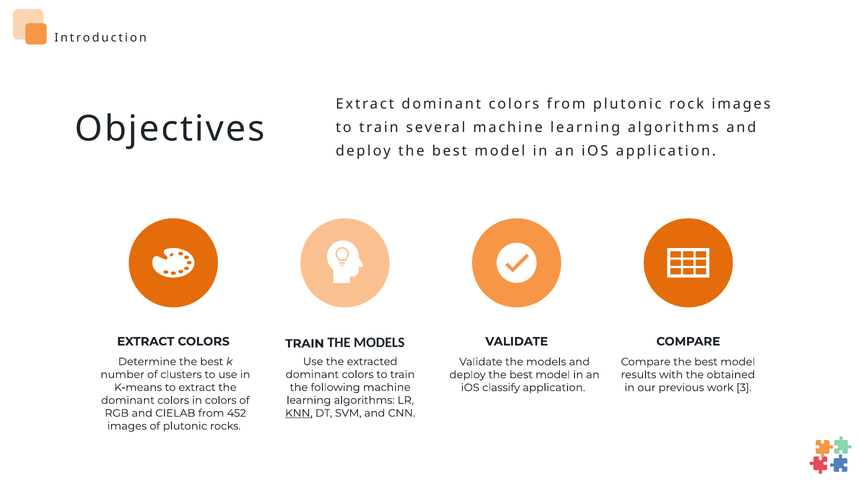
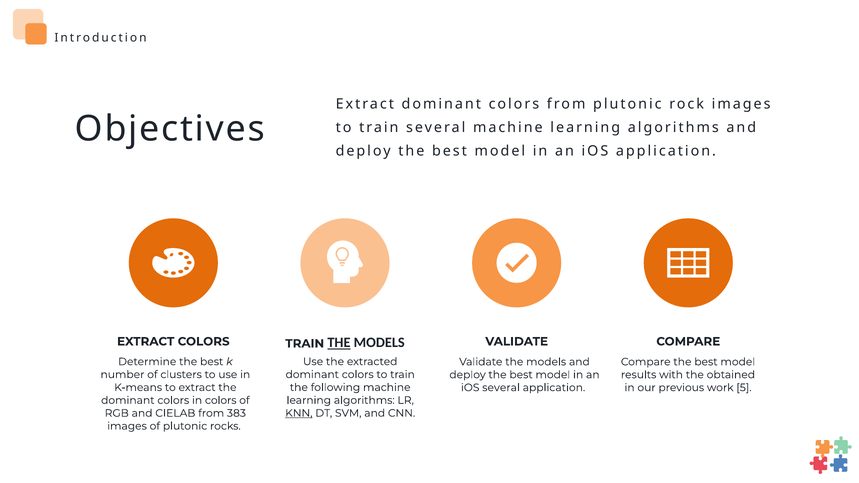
THE at (339, 343) underline: none -> present
iOS classify: classify -> several
3: 3 -> 5
452: 452 -> 383
